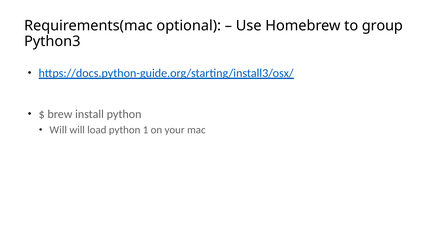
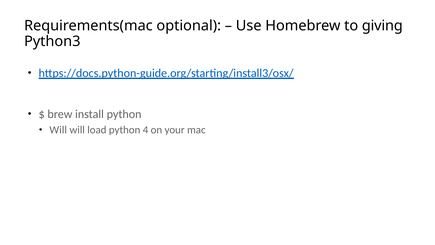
group: group -> giving
1: 1 -> 4
